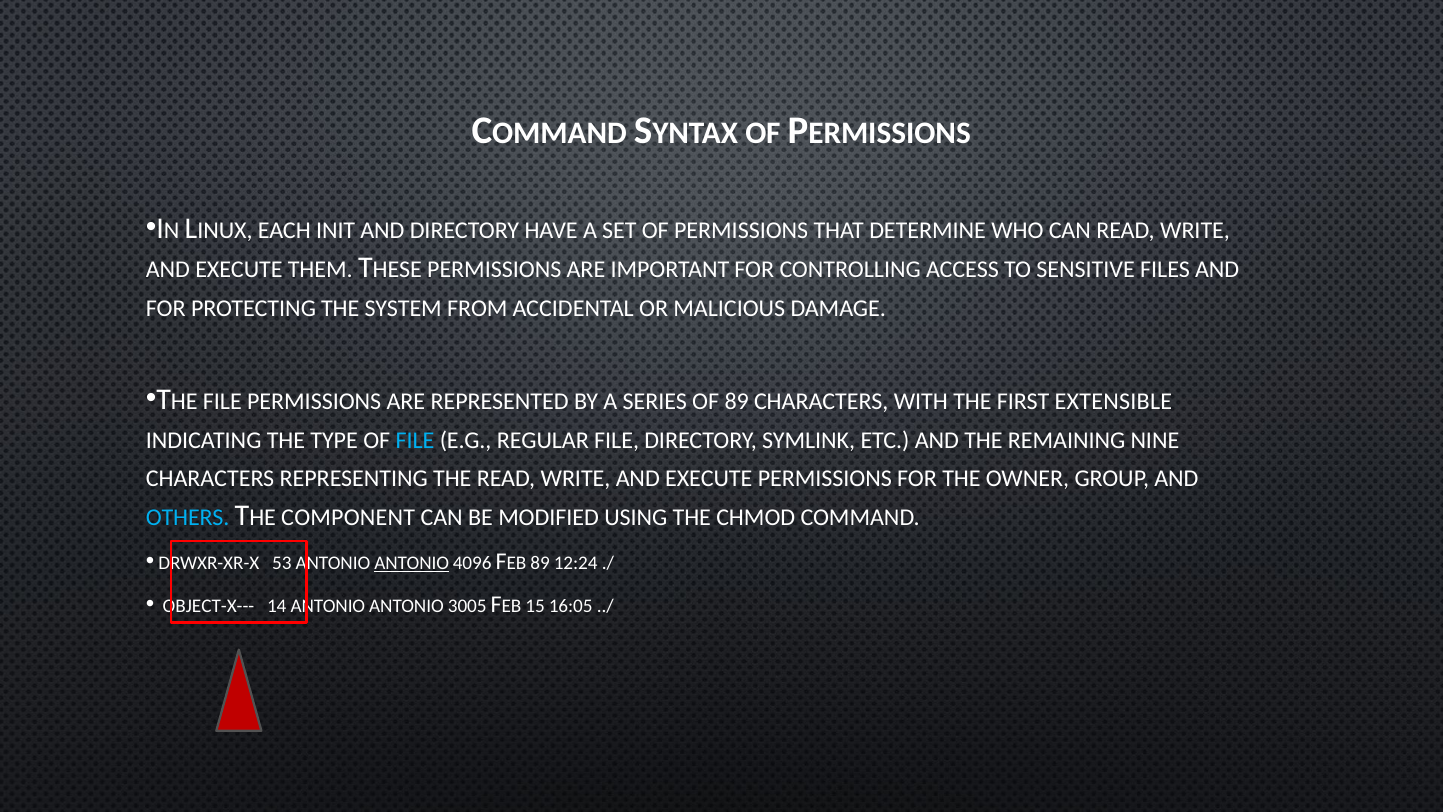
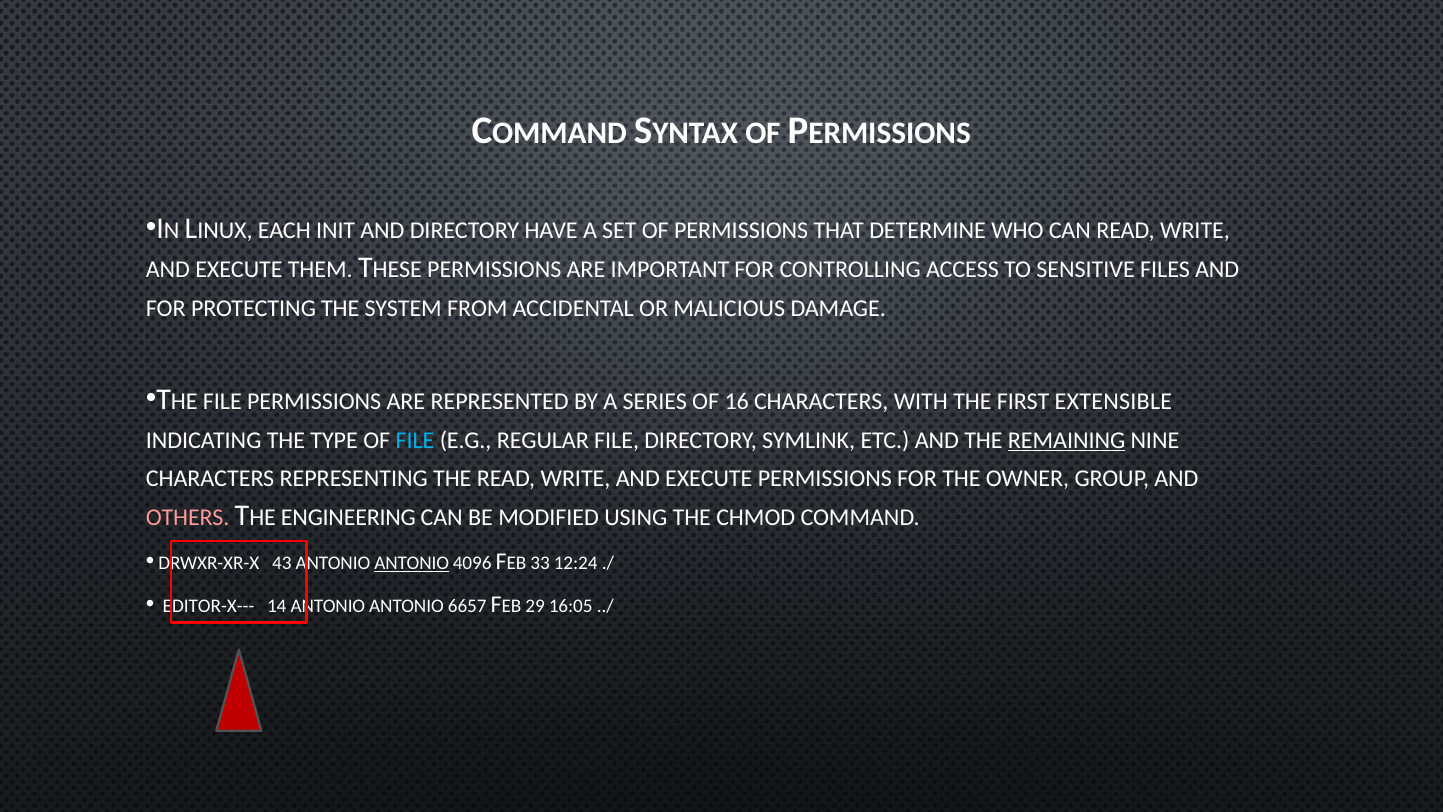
OF 89: 89 -> 16
REMAINING underline: none -> present
OTHERS colour: light blue -> pink
COMPONENT: COMPONENT -> ENGINEERING
53: 53 -> 43
89 at (540, 563): 89 -> 33
OBJECT-X---: OBJECT-X--- -> EDITOR-X---
3005: 3005 -> 6657
15: 15 -> 29
